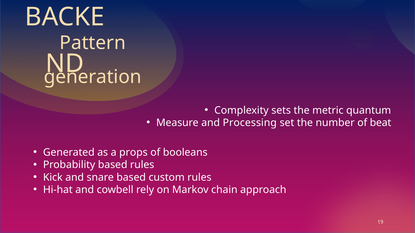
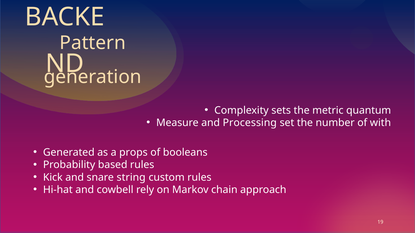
beat: beat -> with
snare based: based -> string
